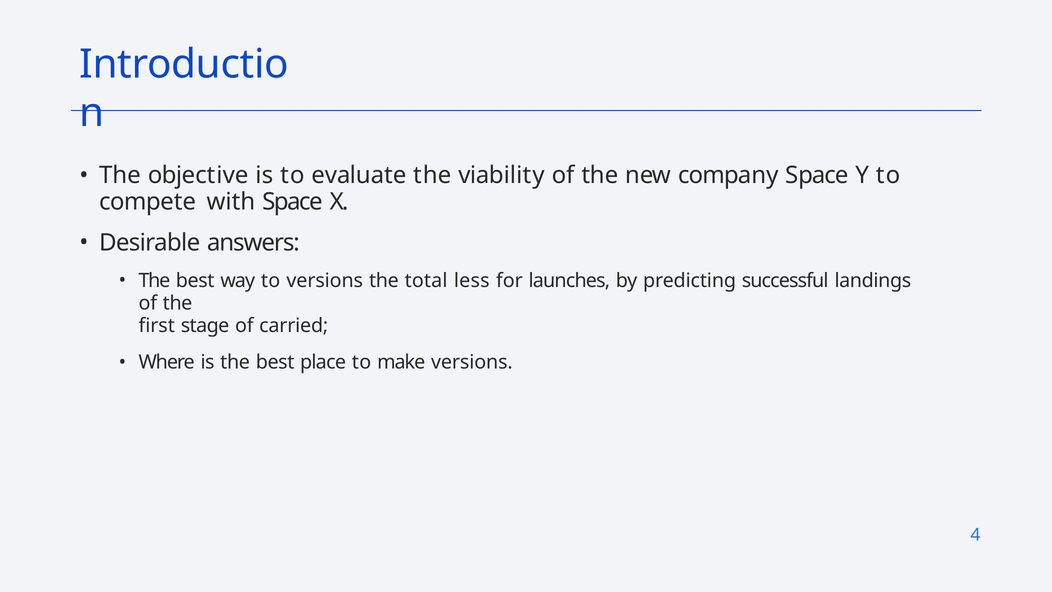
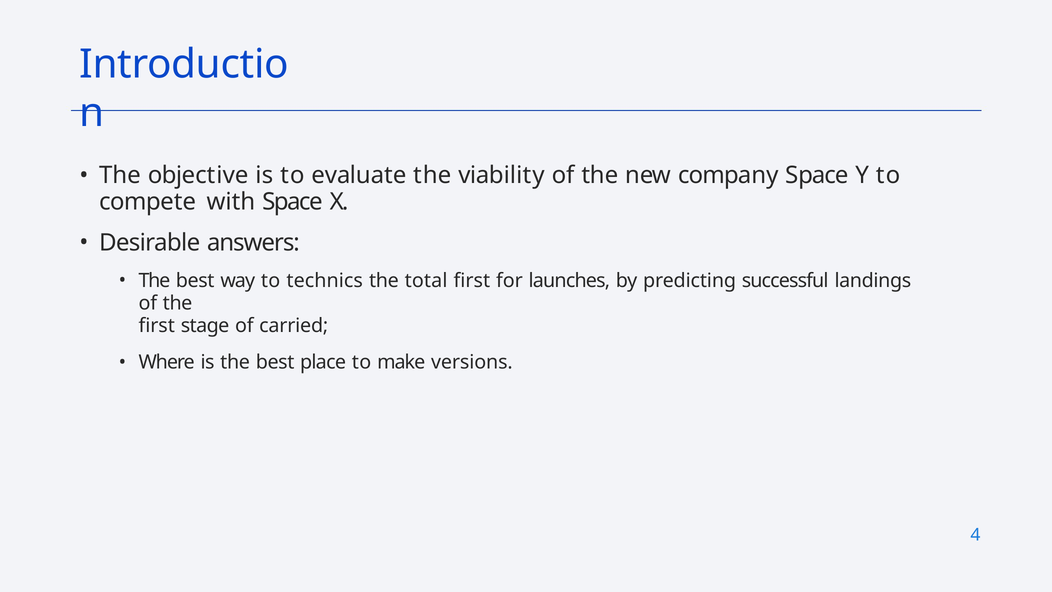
to versions: versions -> technics
total less: less -> first
